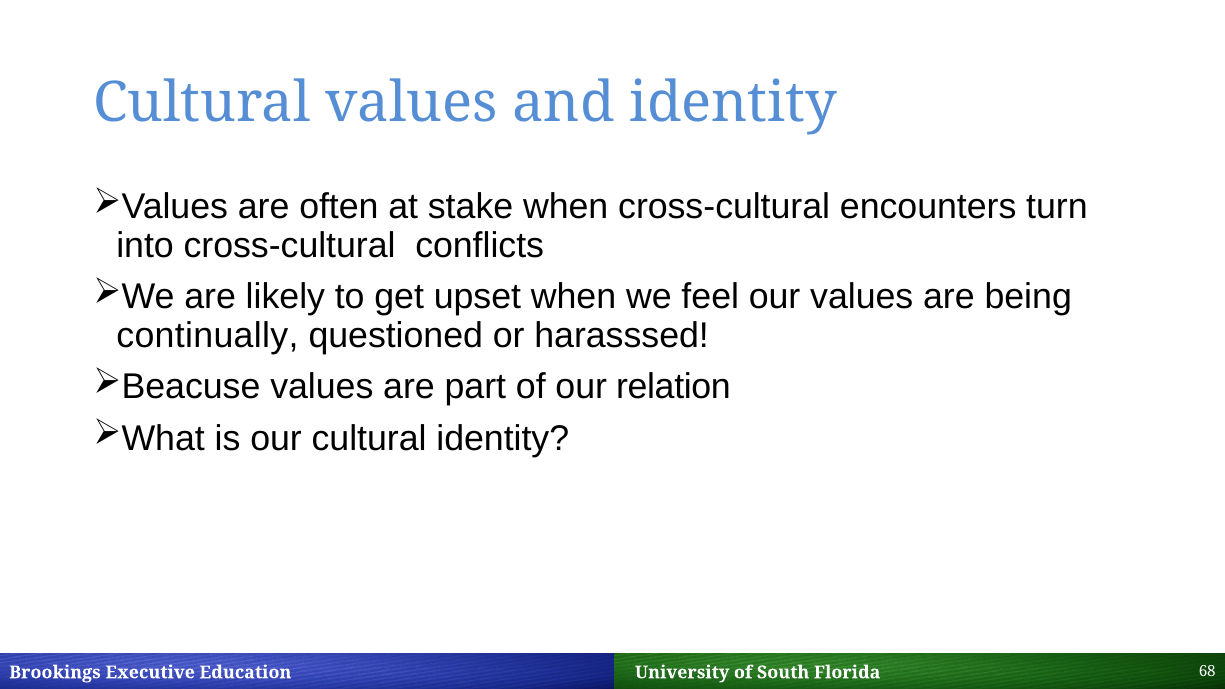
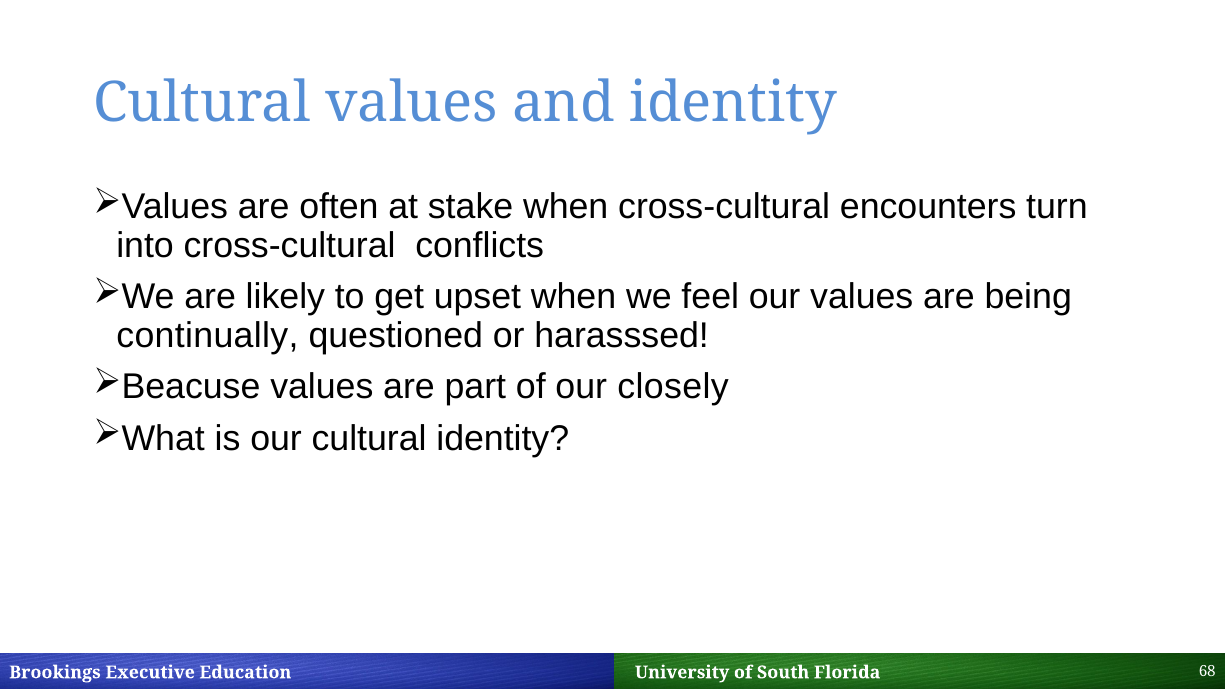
relation: relation -> closely
